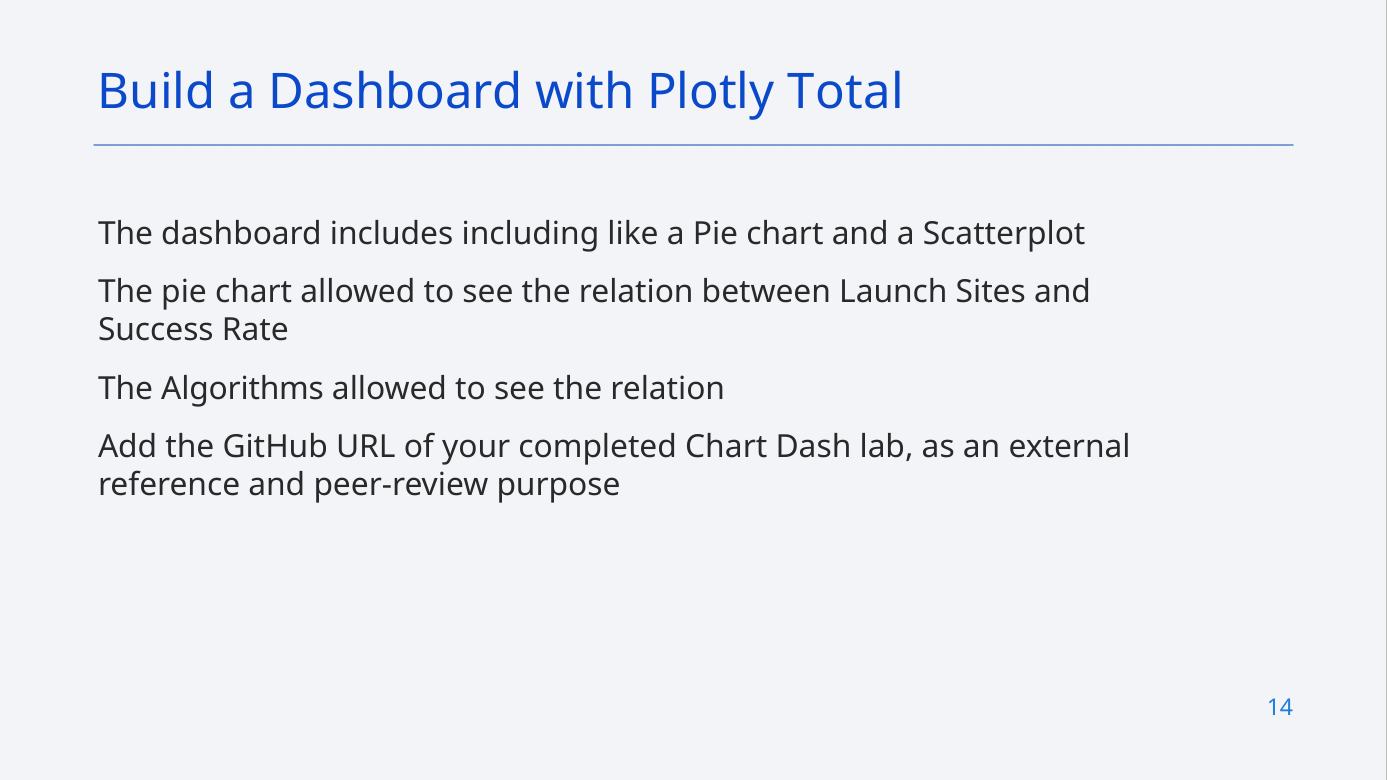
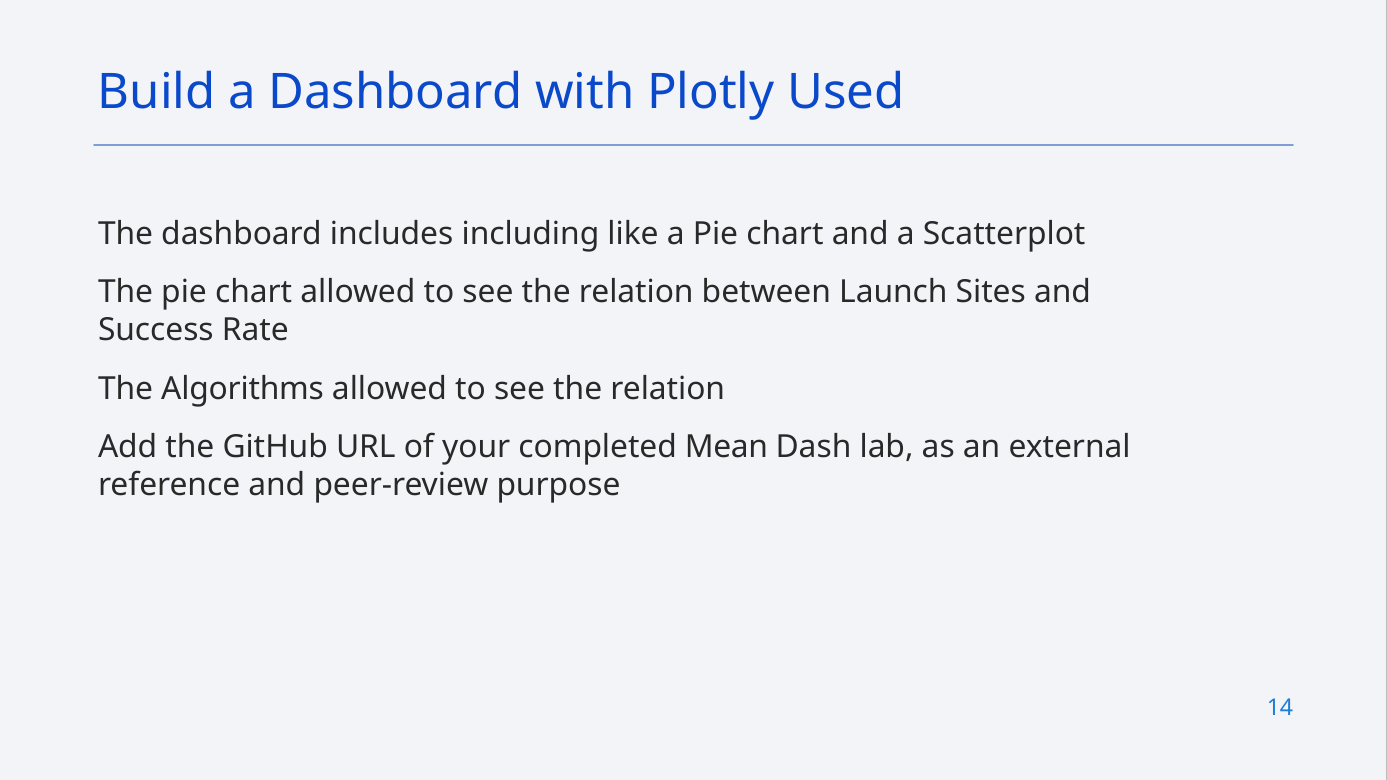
Total: Total -> Used
completed Chart: Chart -> Mean
